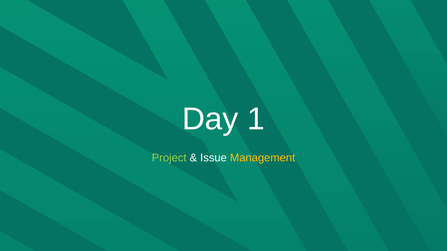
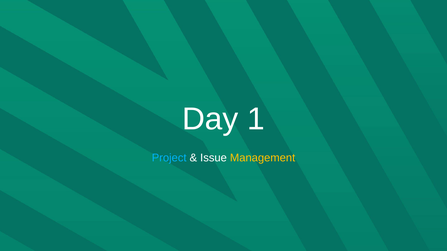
Project colour: light green -> light blue
